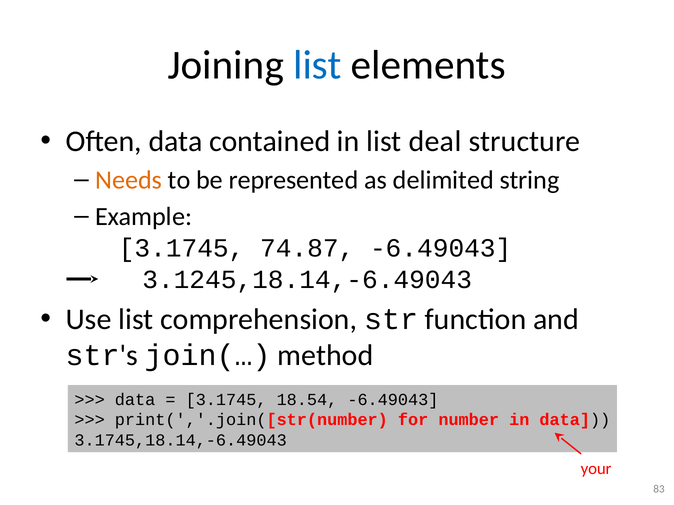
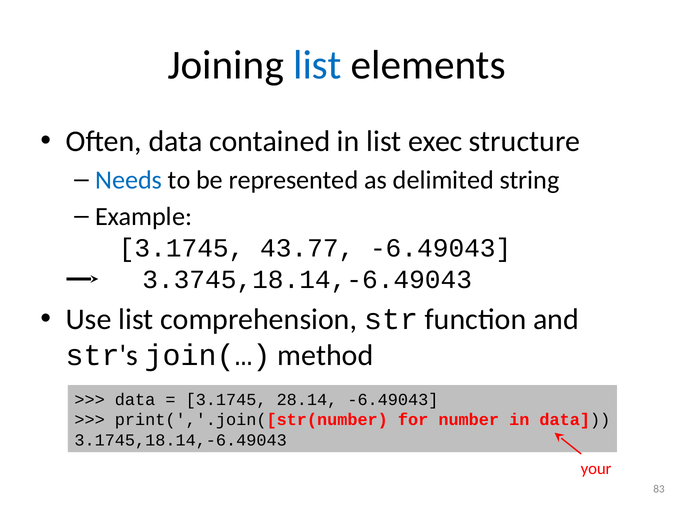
deal: deal -> exec
Needs colour: orange -> blue
74.87: 74.87 -> 43.77
3.1245,18.14,-6.49043: 3.1245,18.14,-6.49043 -> 3.3745,18.14,-6.49043
18.54: 18.54 -> 28.14
